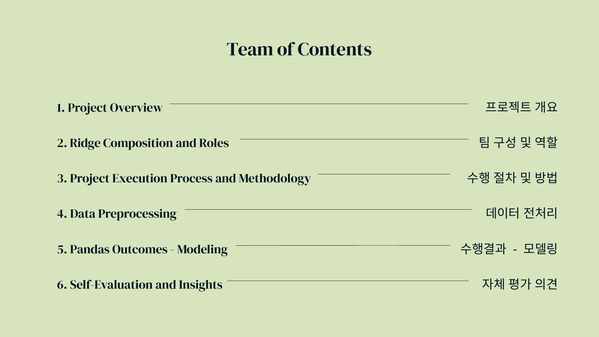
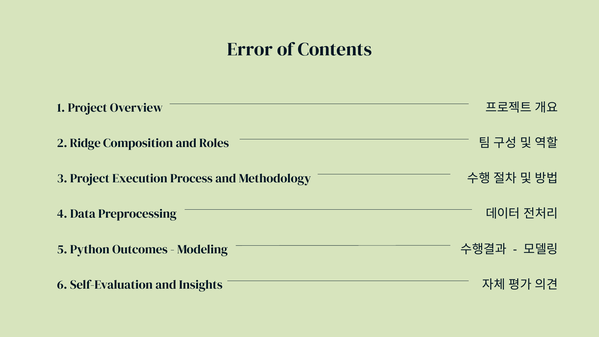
Team: Team -> Error
Pandas: Pandas -> Python
